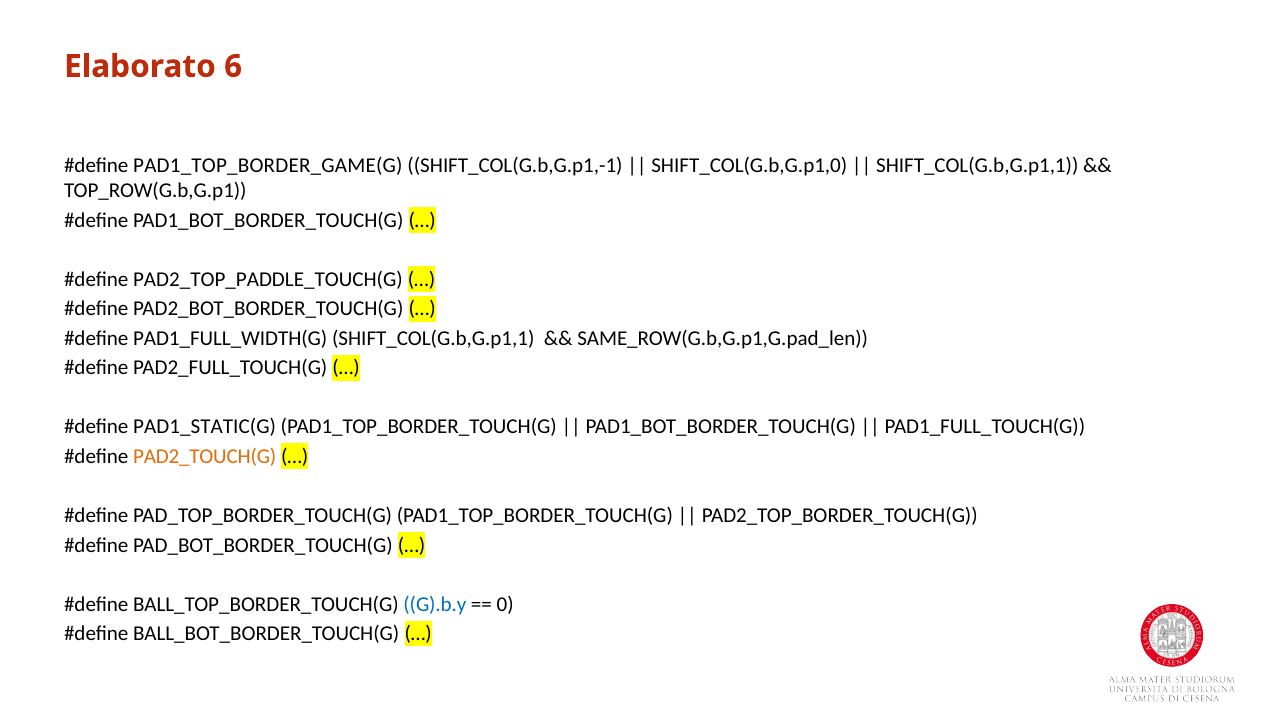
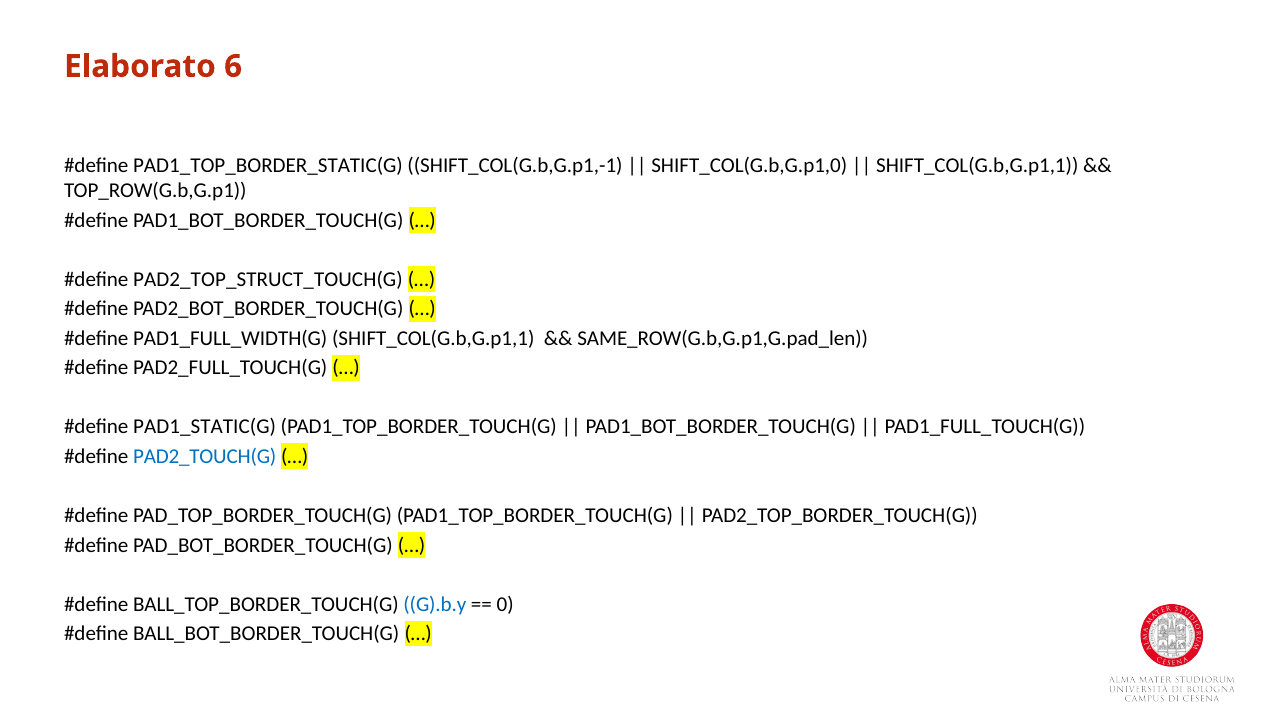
PAD1_TOP_BORDER_GAME(G: PAD1_TOP_BORDER_GAME(G -> PAD1_TOP_BORDER_STATIC(G
PAD2_TOP_PADDLE_TOUCH(G: PAD2_TOP_PADDLE_TOUCH(G -> PAD2_TOP_STRUCT_TOUCH(G
PAD2_TOUCH(G colour: orange -> blue
